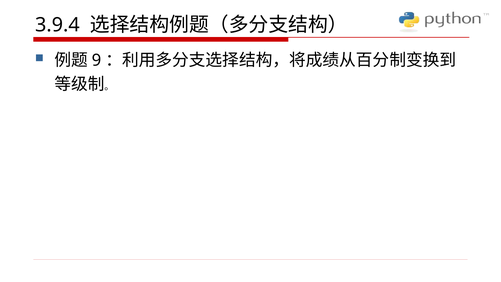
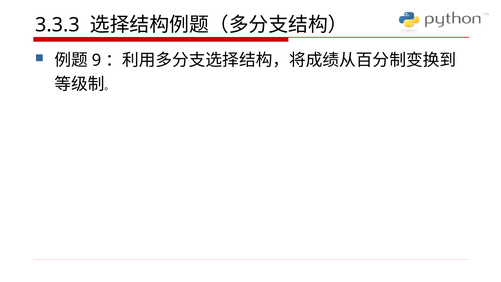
3.9.4: 3.9.4 -> 3.3.3
